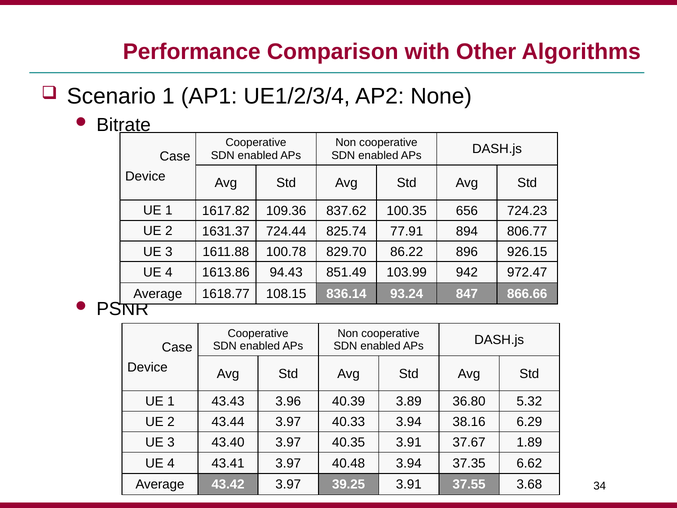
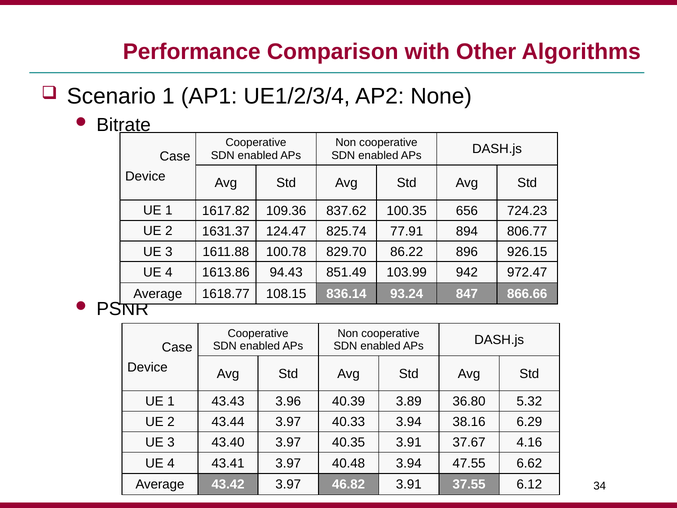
724.44: 724.44 -> 124.47
1.89: 1.89 -> 4.16
37.35: 37.35 -> 47.55
39.25: 39.25 -> 46.82
3.68: 3.68 -> 6.12
